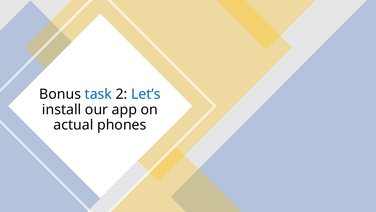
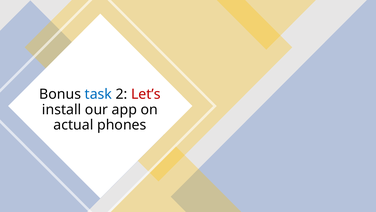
Let’s colour: blue -> red
